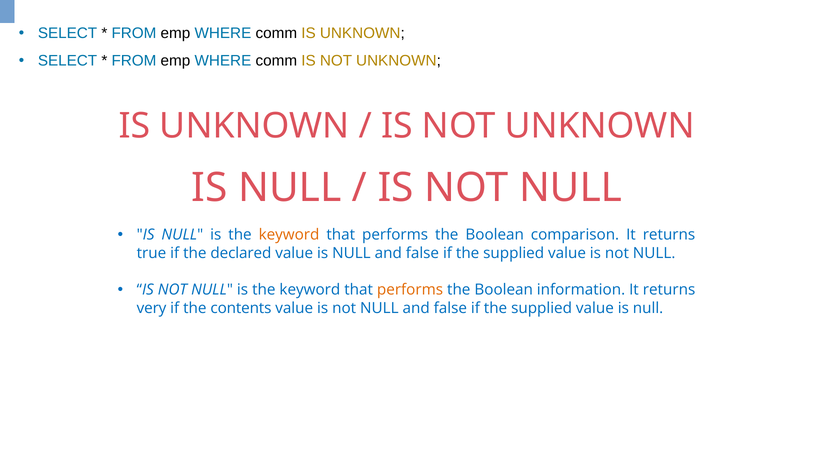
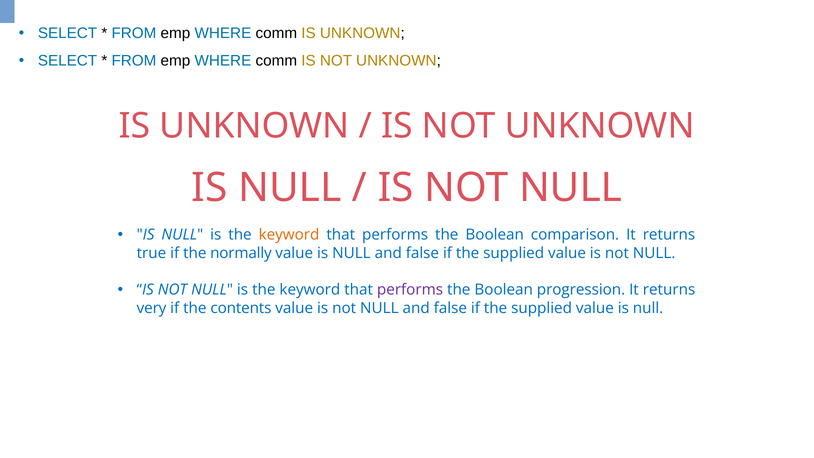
declared: declared -> normally
performs at (410, 290) colour: orange -> purple
information: information -> progression
